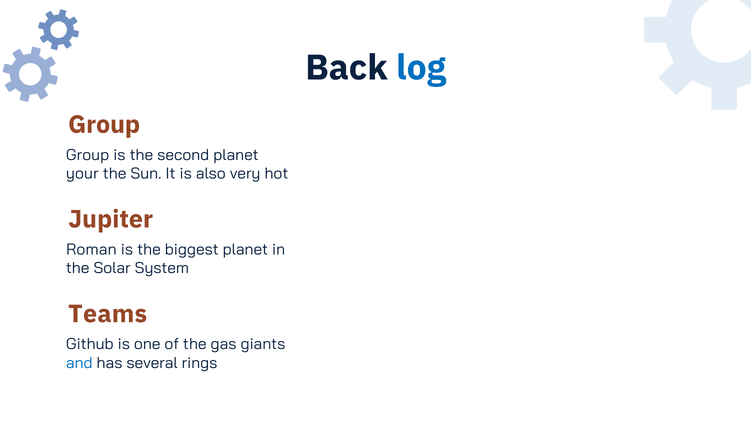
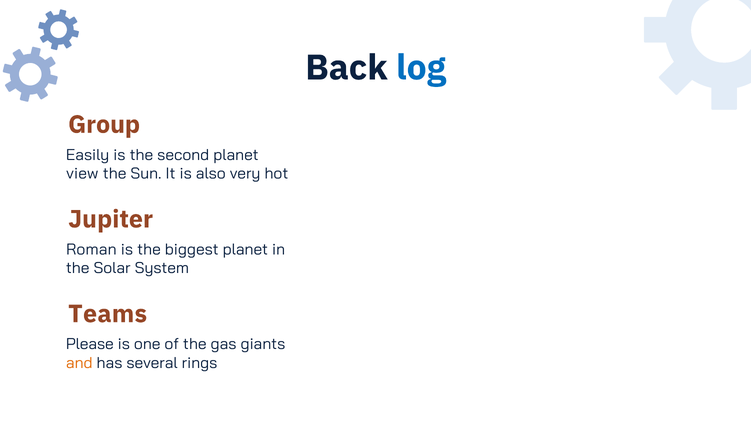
Group at (88, 155): Group -> Easily
your: your -> view
Github: Github -> Please
and colour: blue -> orange
